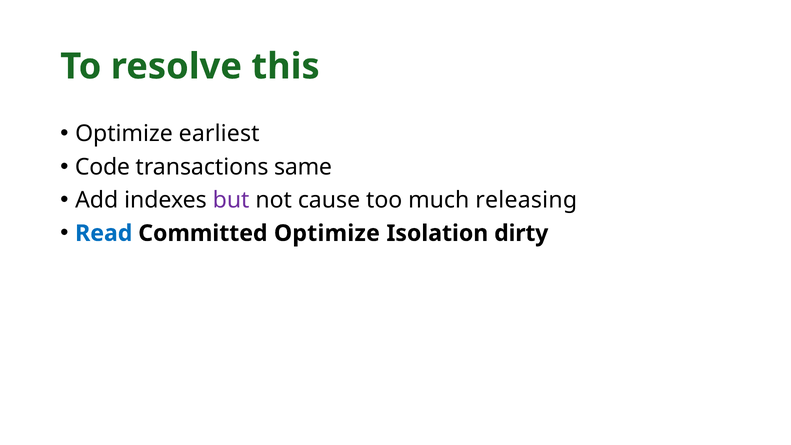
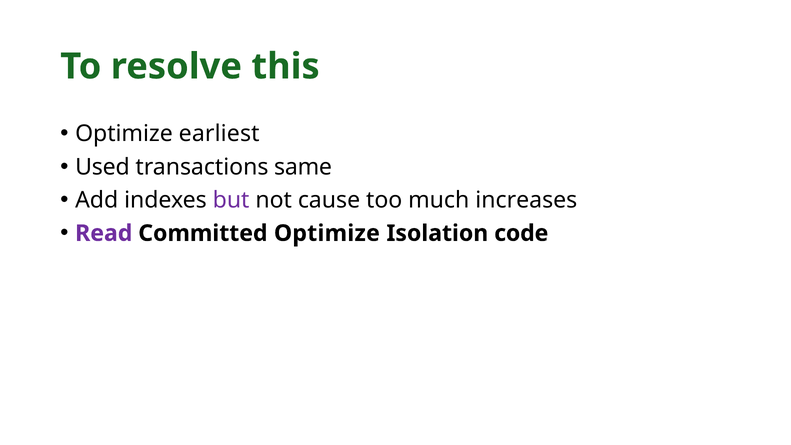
Code: Code -> Used
releasing: releasing -> increases
Read colour: blue -> purple
dirty: dirty -> code
